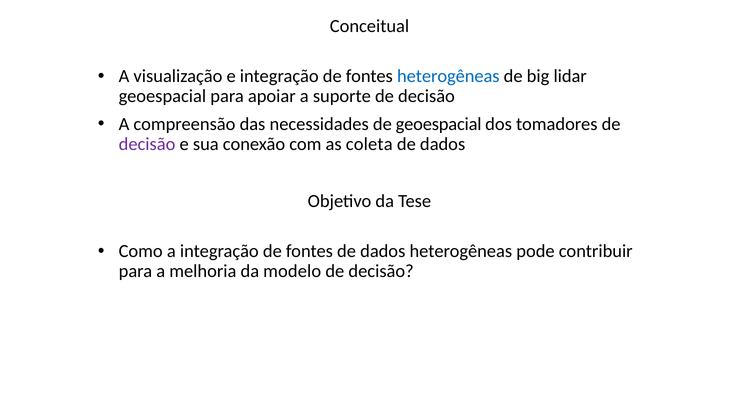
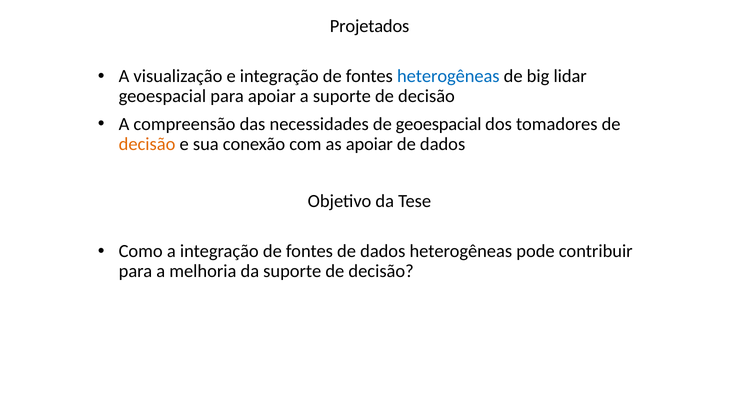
Conceitual: Conceitual -> Projetados
decisão at (147, 144) colour: purple -> orange
as coleta: coleta -> apoiar
da modelo: modelo -> suporte
